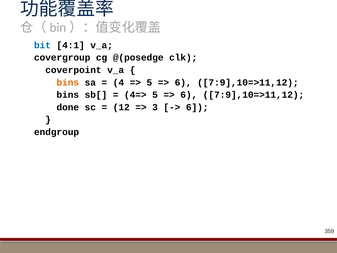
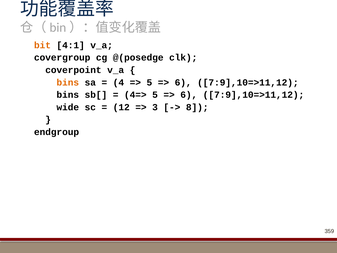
bit colour: blue -> orange
done: done -> wide
6 at (197, 107): 6 -> 8
